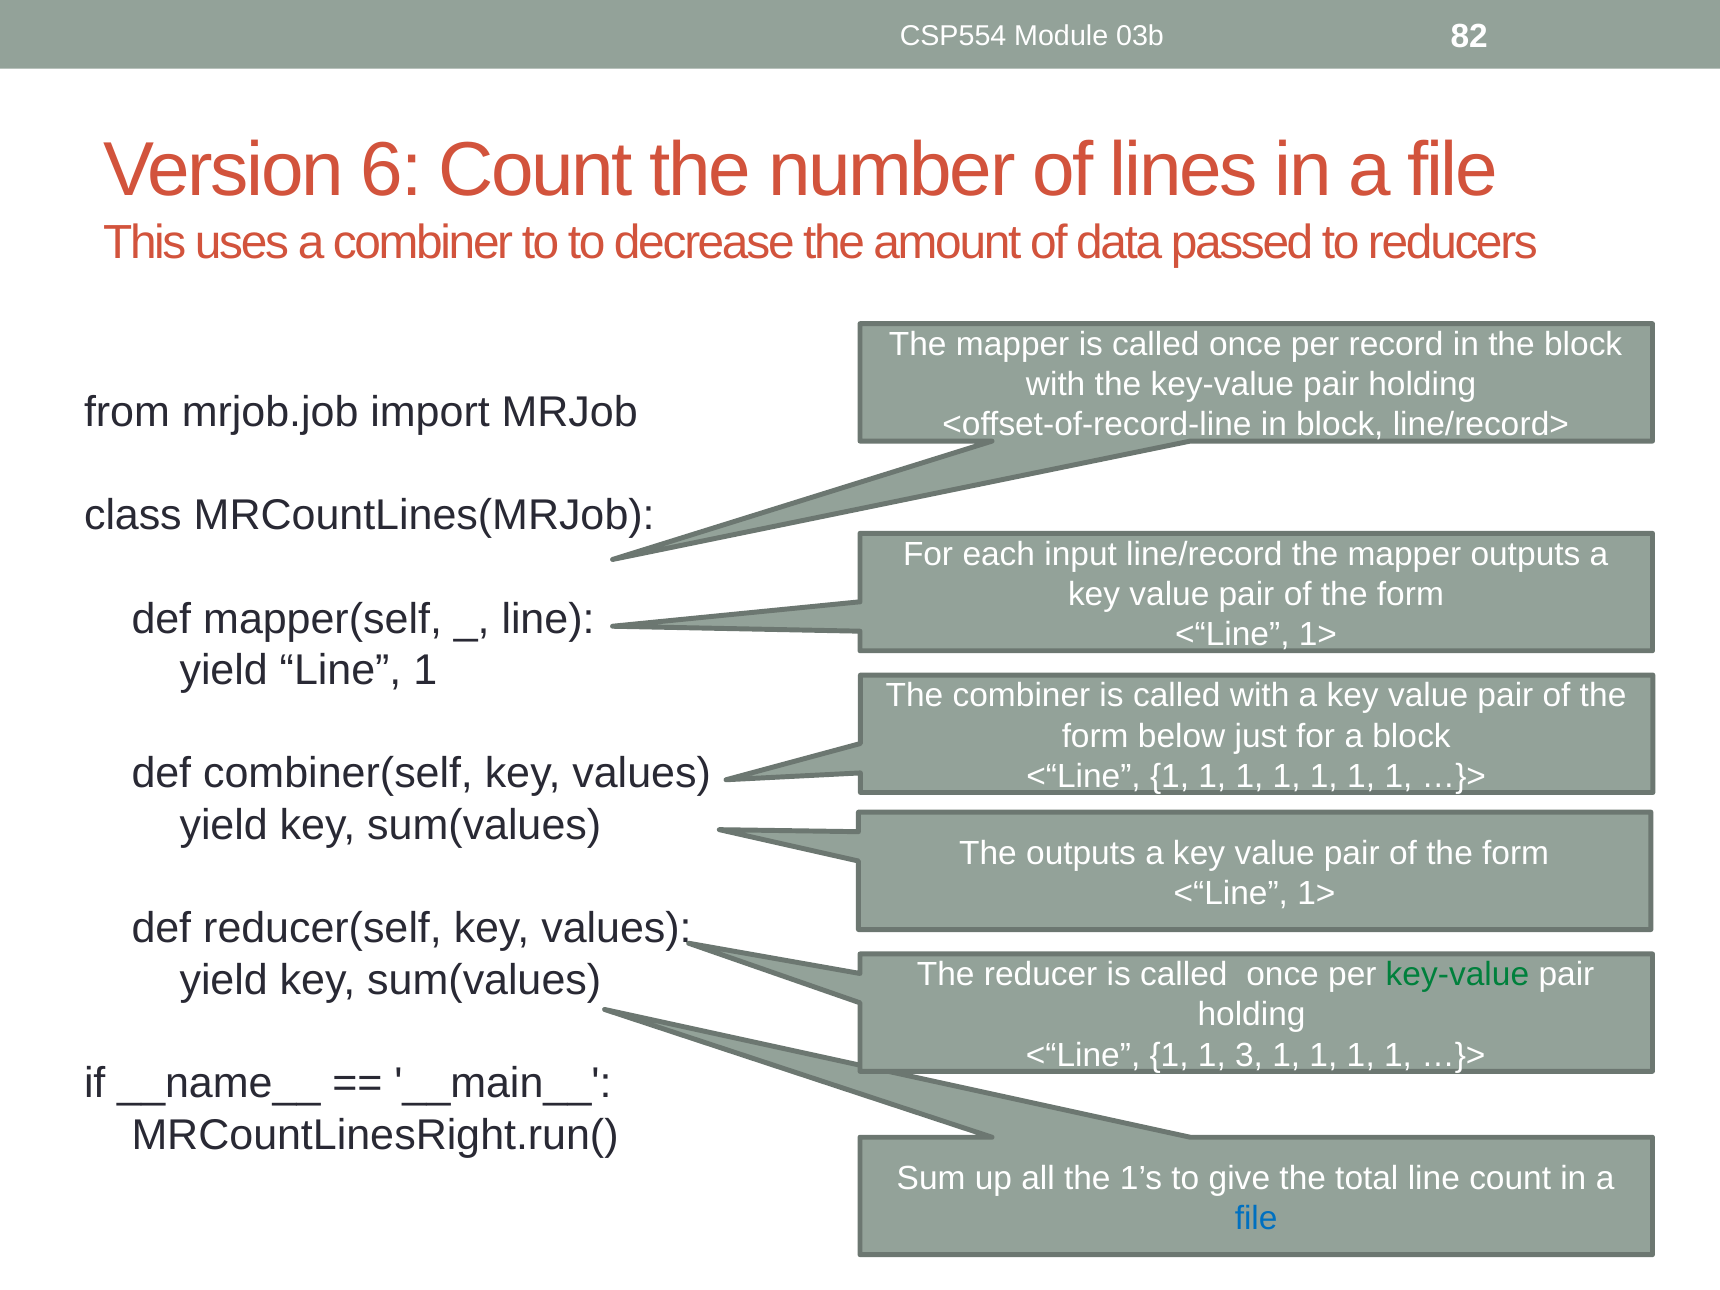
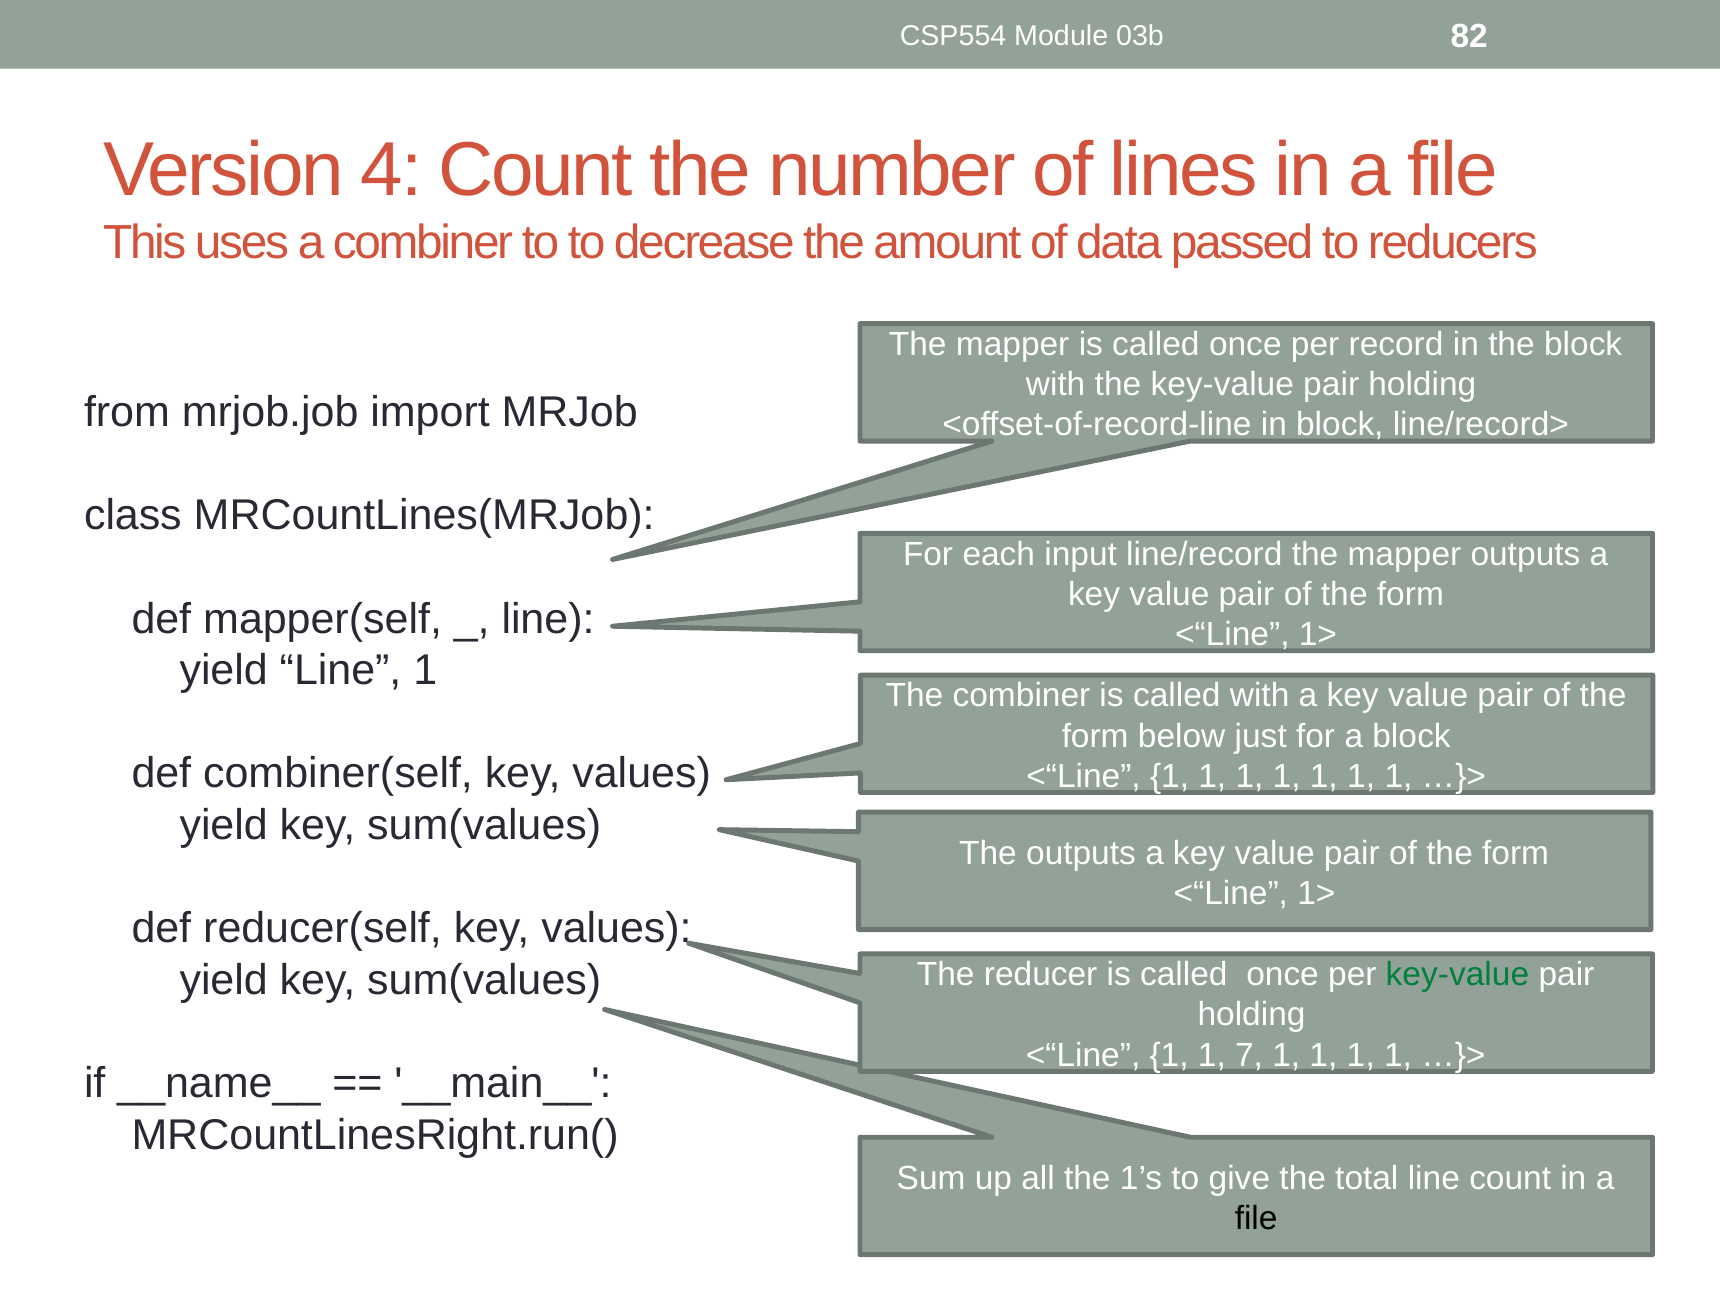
6: 6 -> 4
3: 3 -> 7
file at (1256, 1218) colour: blue -> black
